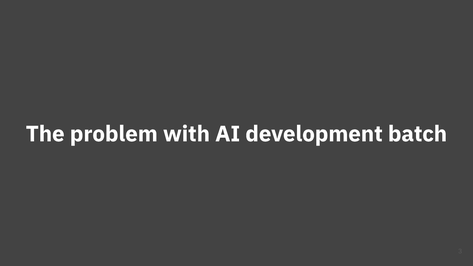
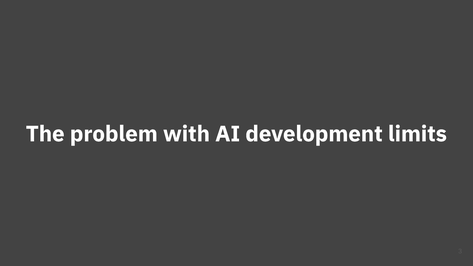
batch: batch -> limits
